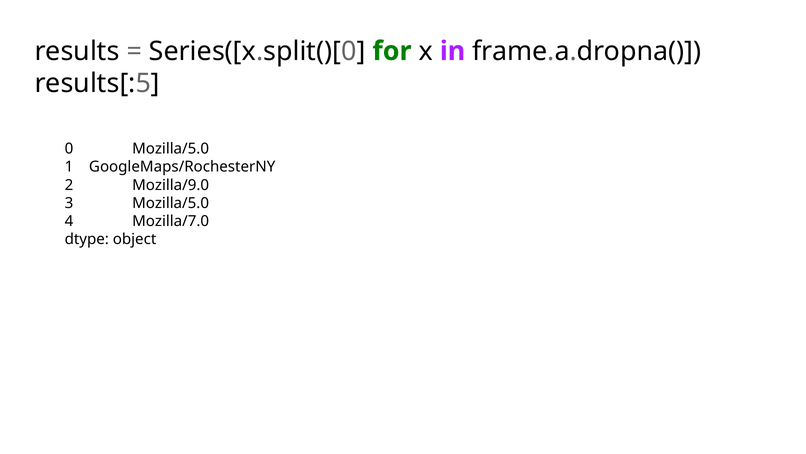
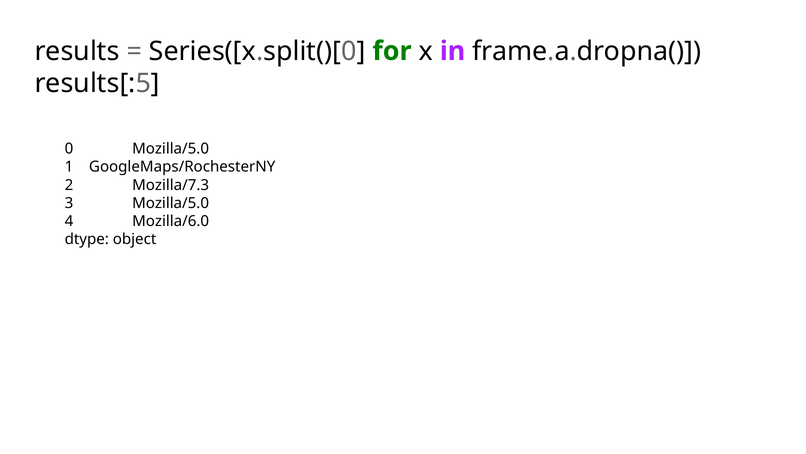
Mozilla/9.0: Mozilla/9.0 -> Mozilla/7.3
Mozilla/7.0: Mozilla/7.0 -> Mozilla/6.0
